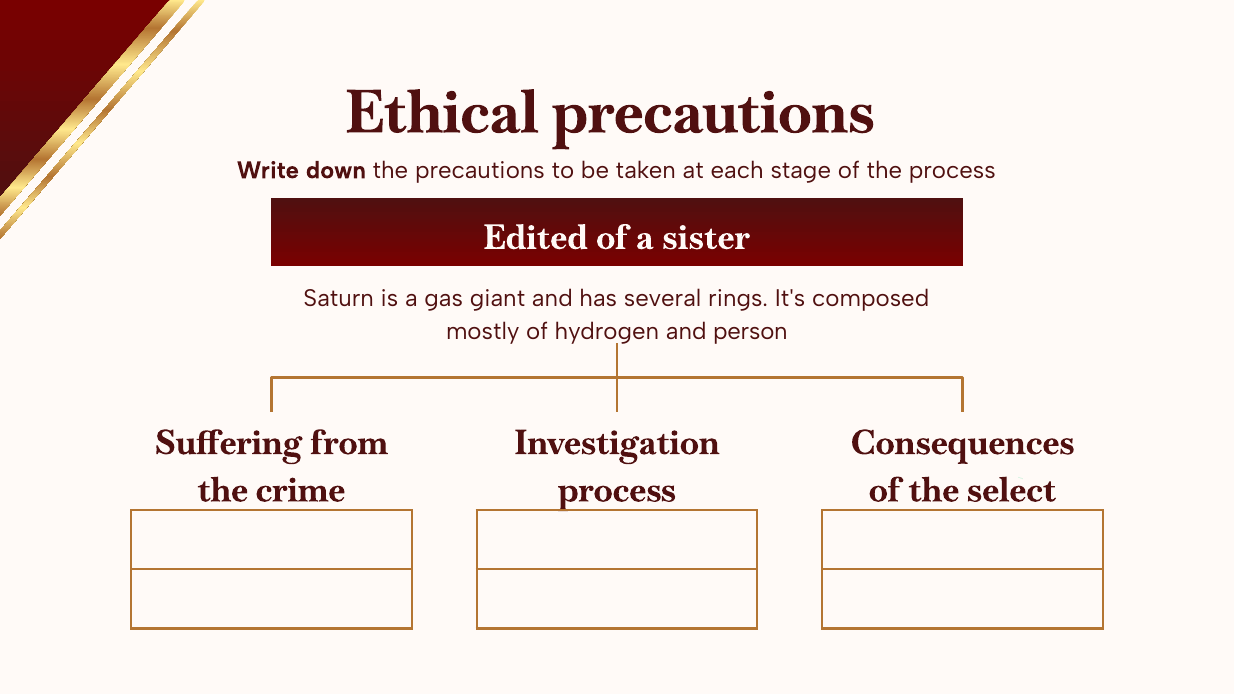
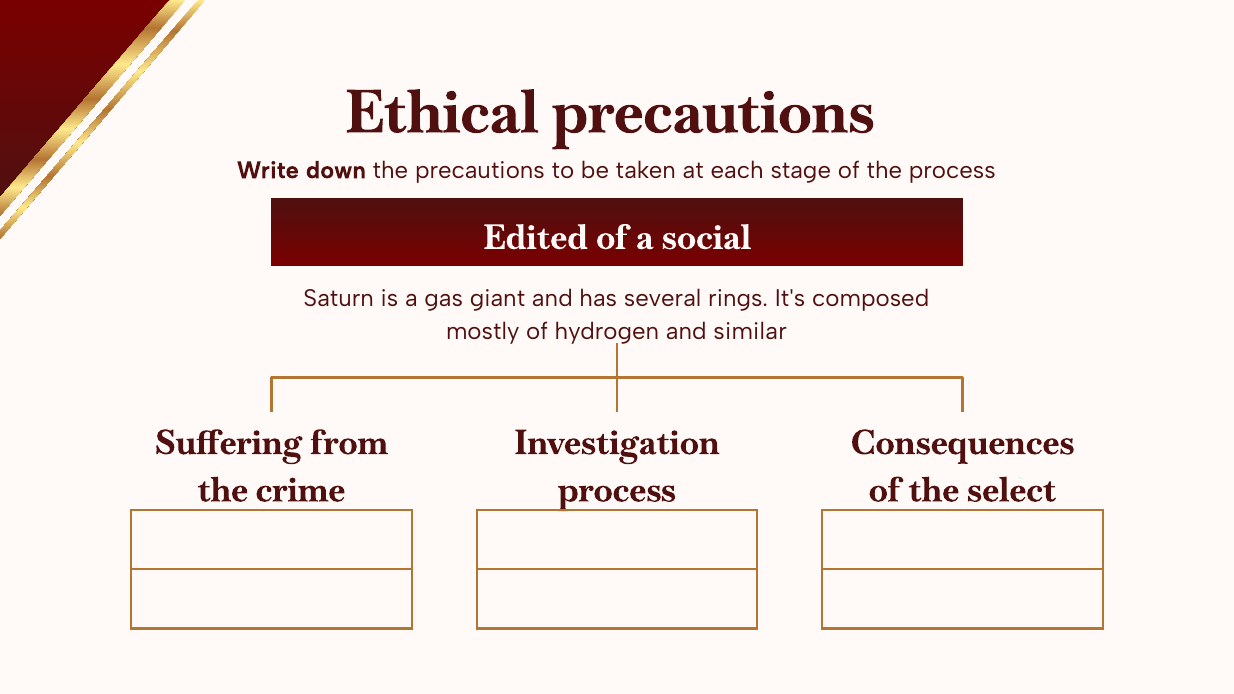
sister: sister -> social
person: person -> similar
